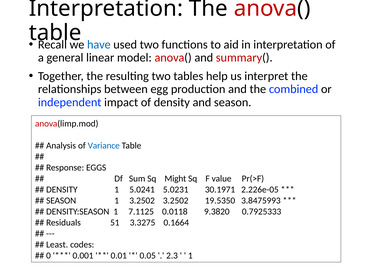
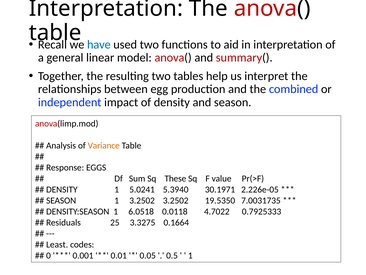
Variance colour: blue -> orange
Might: Might -> These
5.0231: 5.0231 -> 5.3940
3.8475993: 3.8475993 -> 7.0031735
7.1125: 7.1125 -> 6.0518
9.3820: 9.3820 -> 4.7022
51: 51 -> 25
2.3: 2.3 -> 0.5
